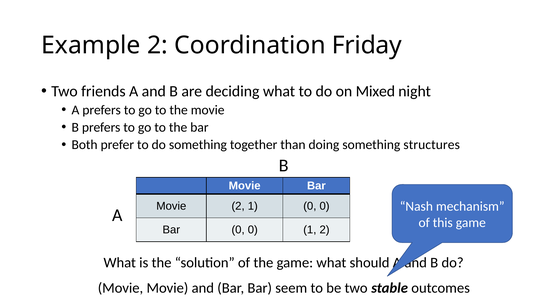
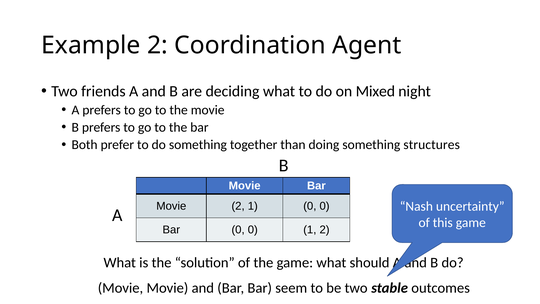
Friday: Friday -> Agent
mechanism: mechanism -> uncertainty
